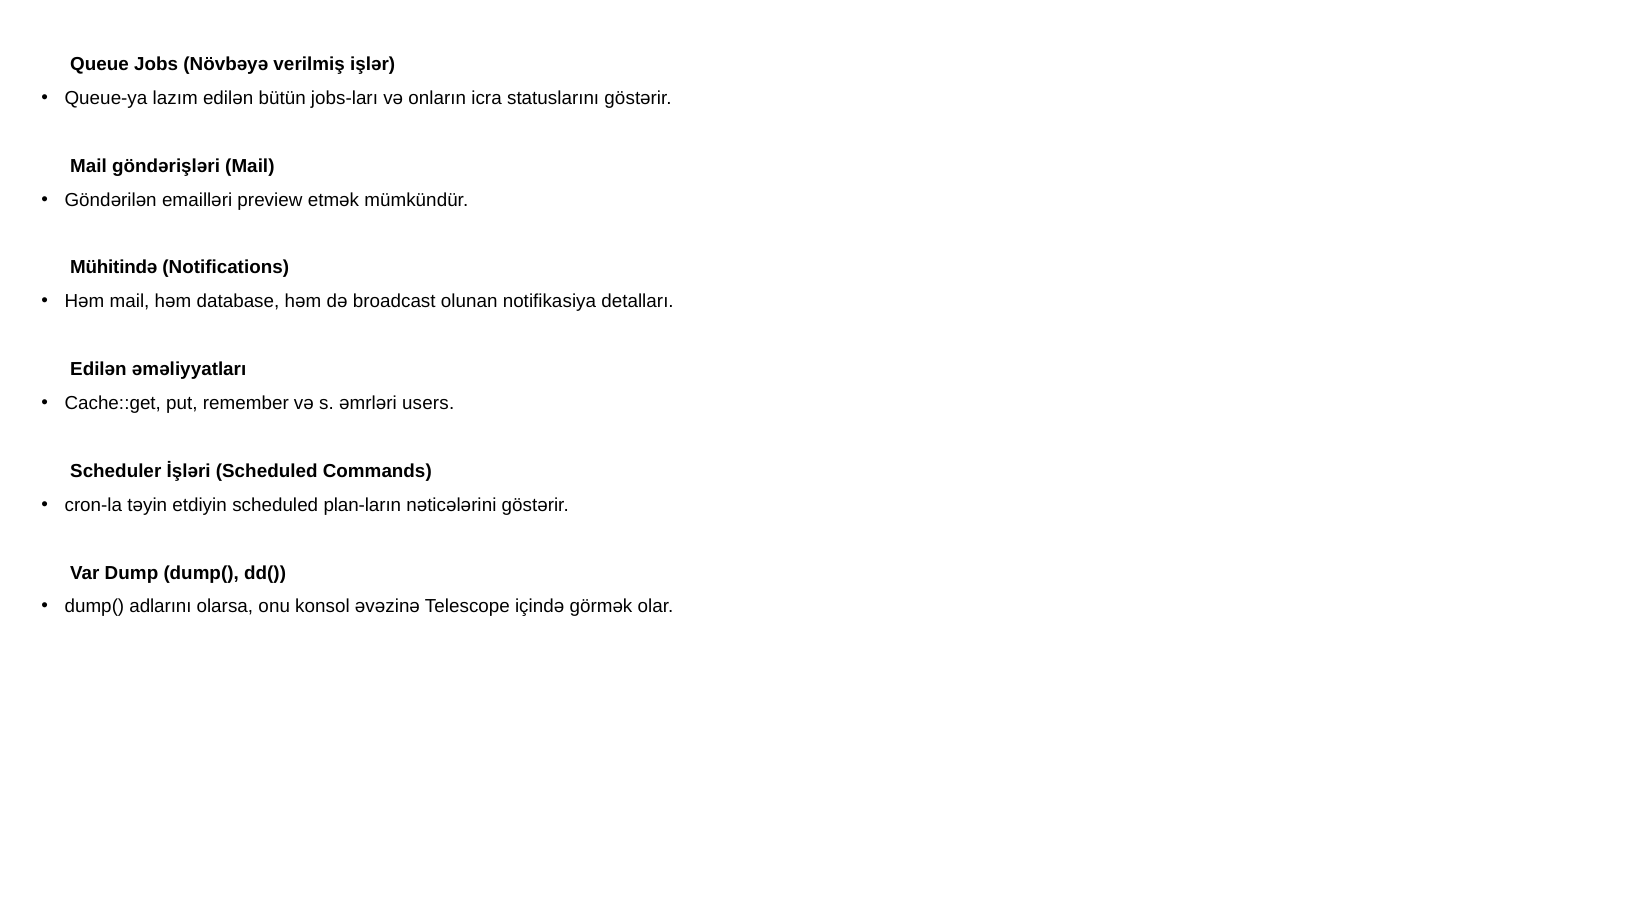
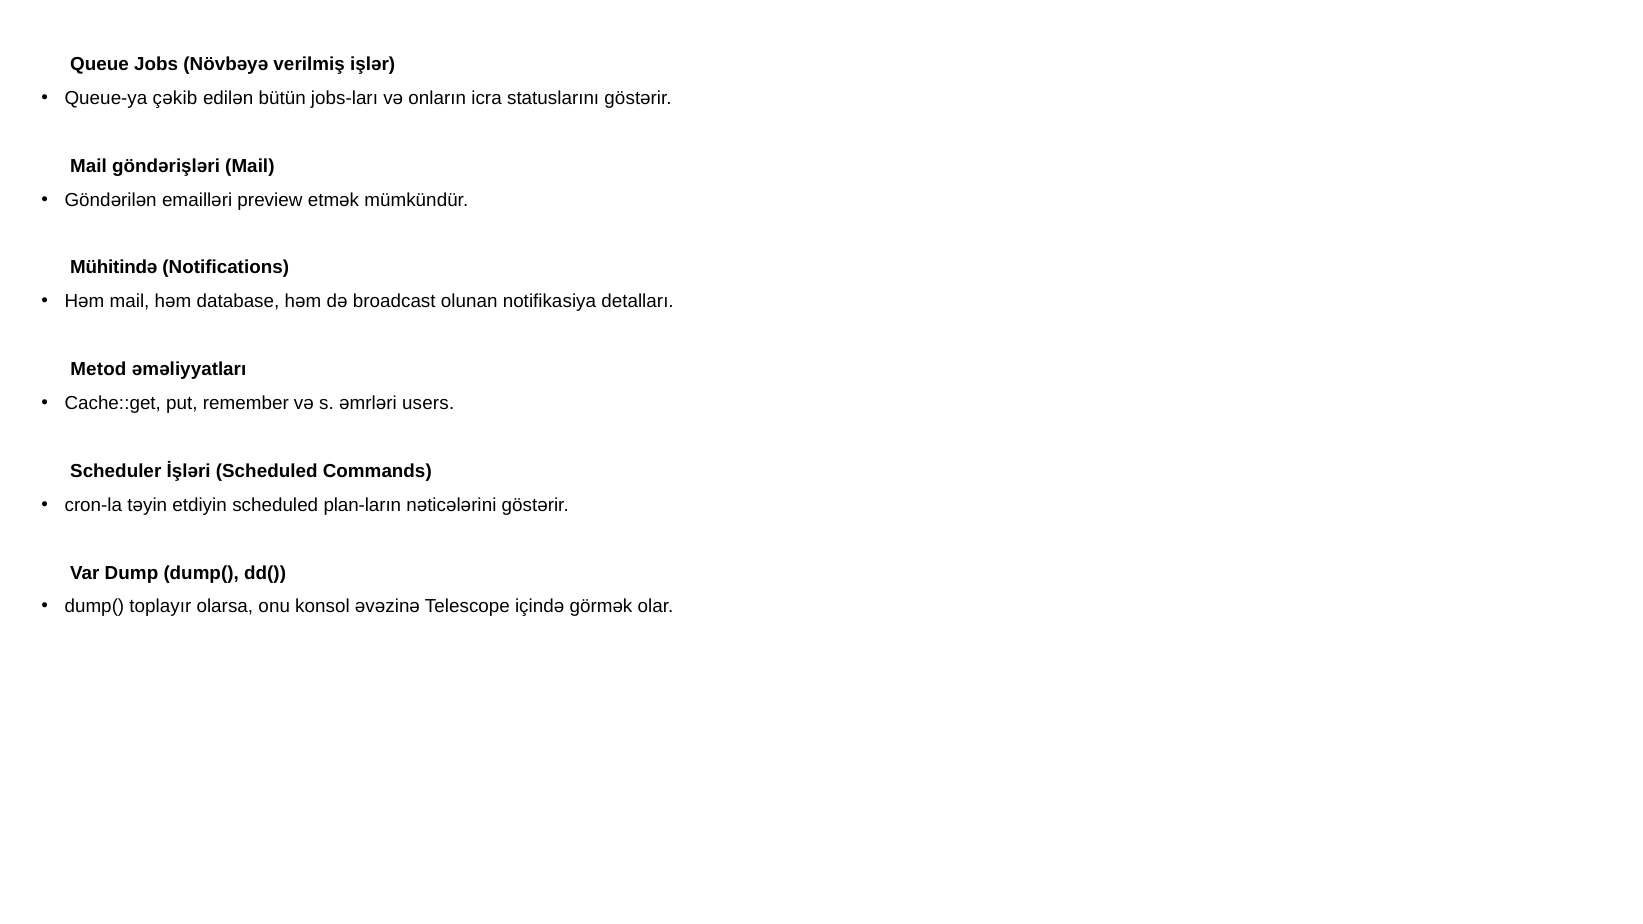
lazım: lazım -> çəkib
Edilən at (98, 369): Edilən -> Metod
adlarını: adlarını -> toplayır
